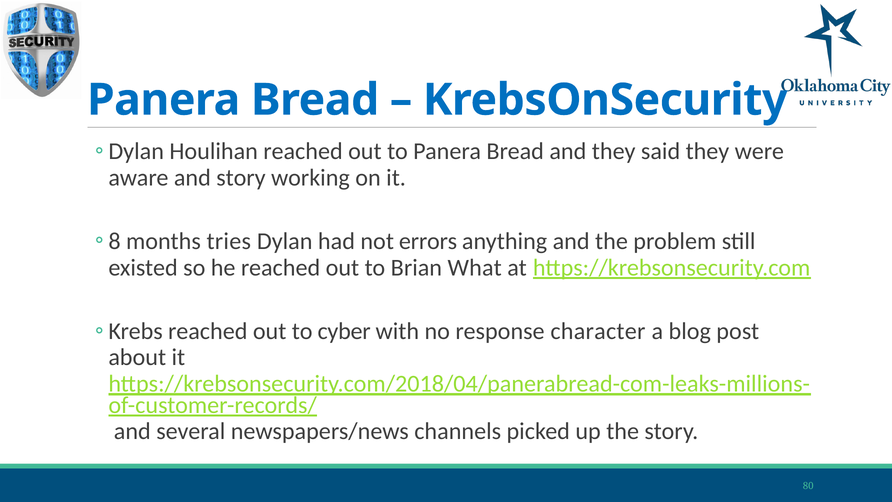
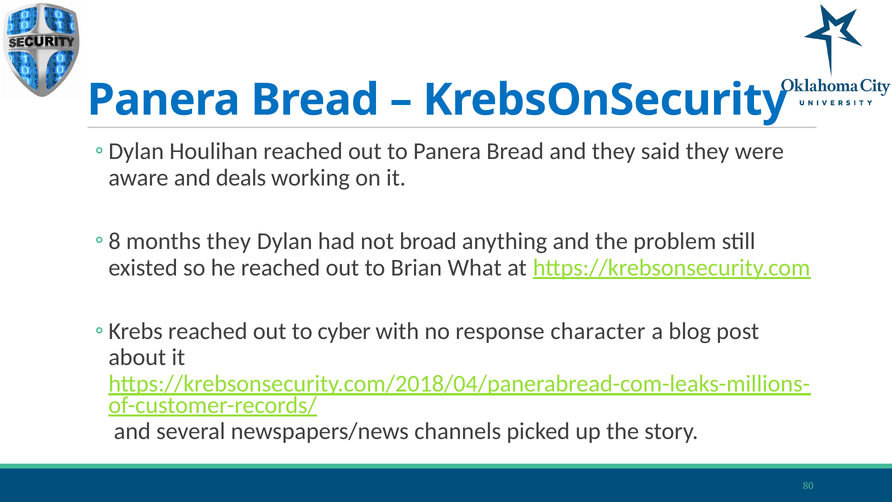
and story: story -> deals
months tries: tries -> they
errors: errors -> broad
